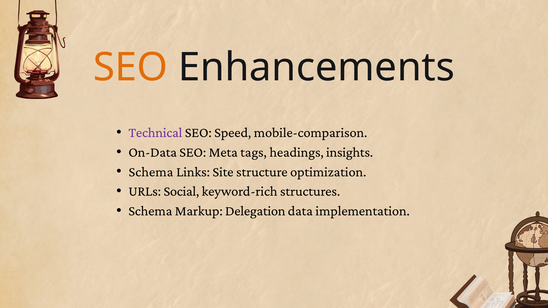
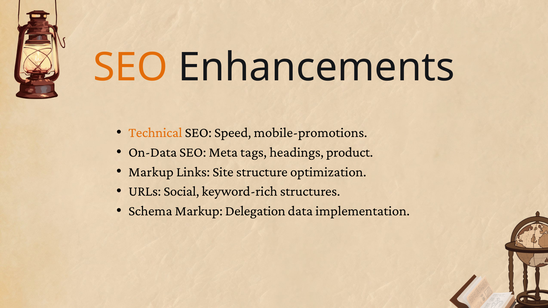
Technical colour: purple -> orange
mobile-comparison: mobile-comparison -> mobile-promotions
insights: insights -> product
Schema at (151, 172): Schema -> Markup
